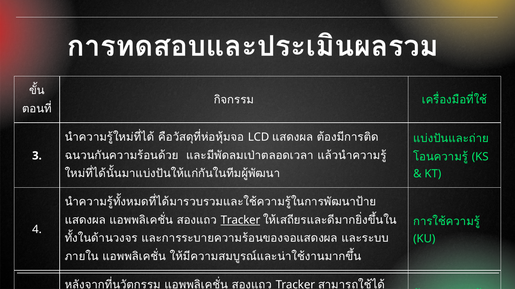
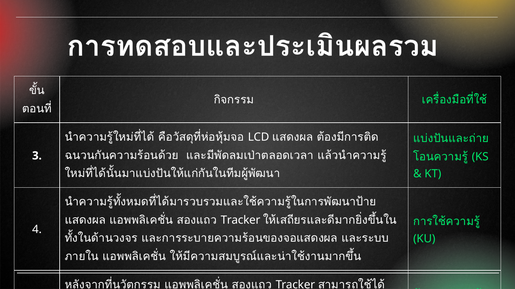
Tracker at (241, 221) underline: present -> none
